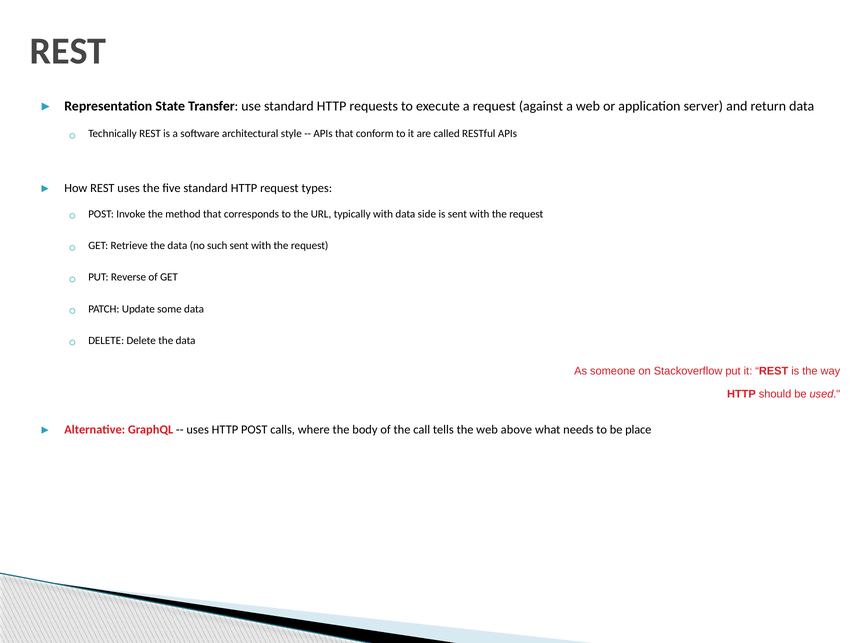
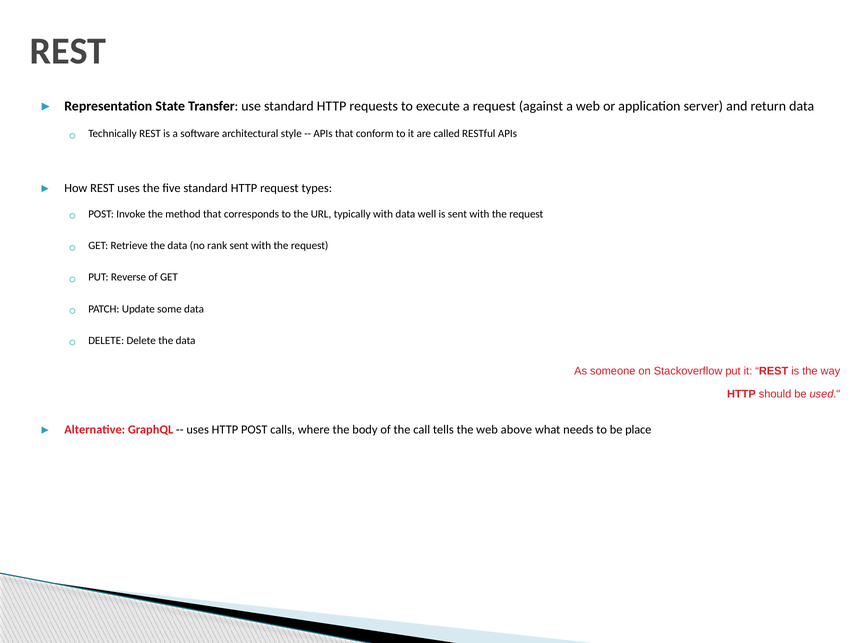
side: side -> well
such: such -> rank
